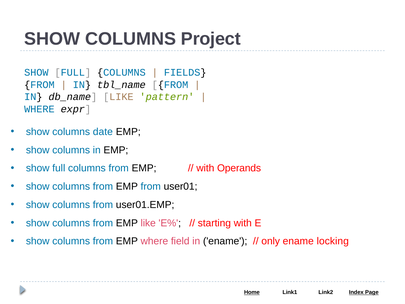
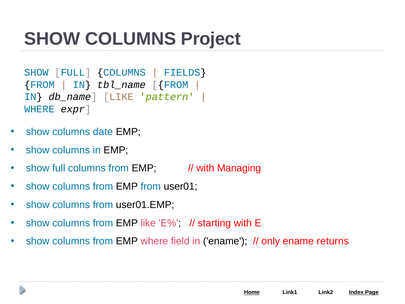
Operands: Operands -> Managing
locking: locking -> returns
